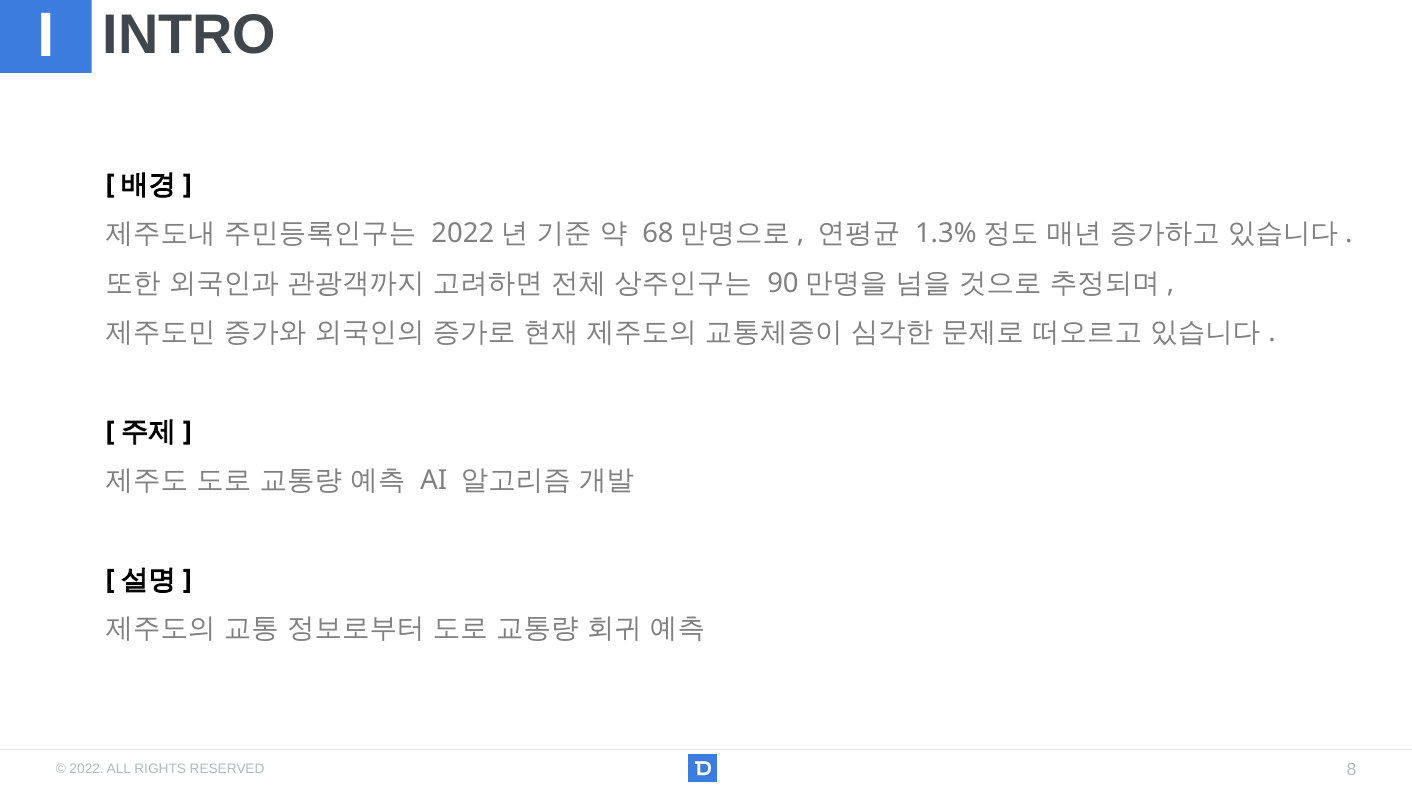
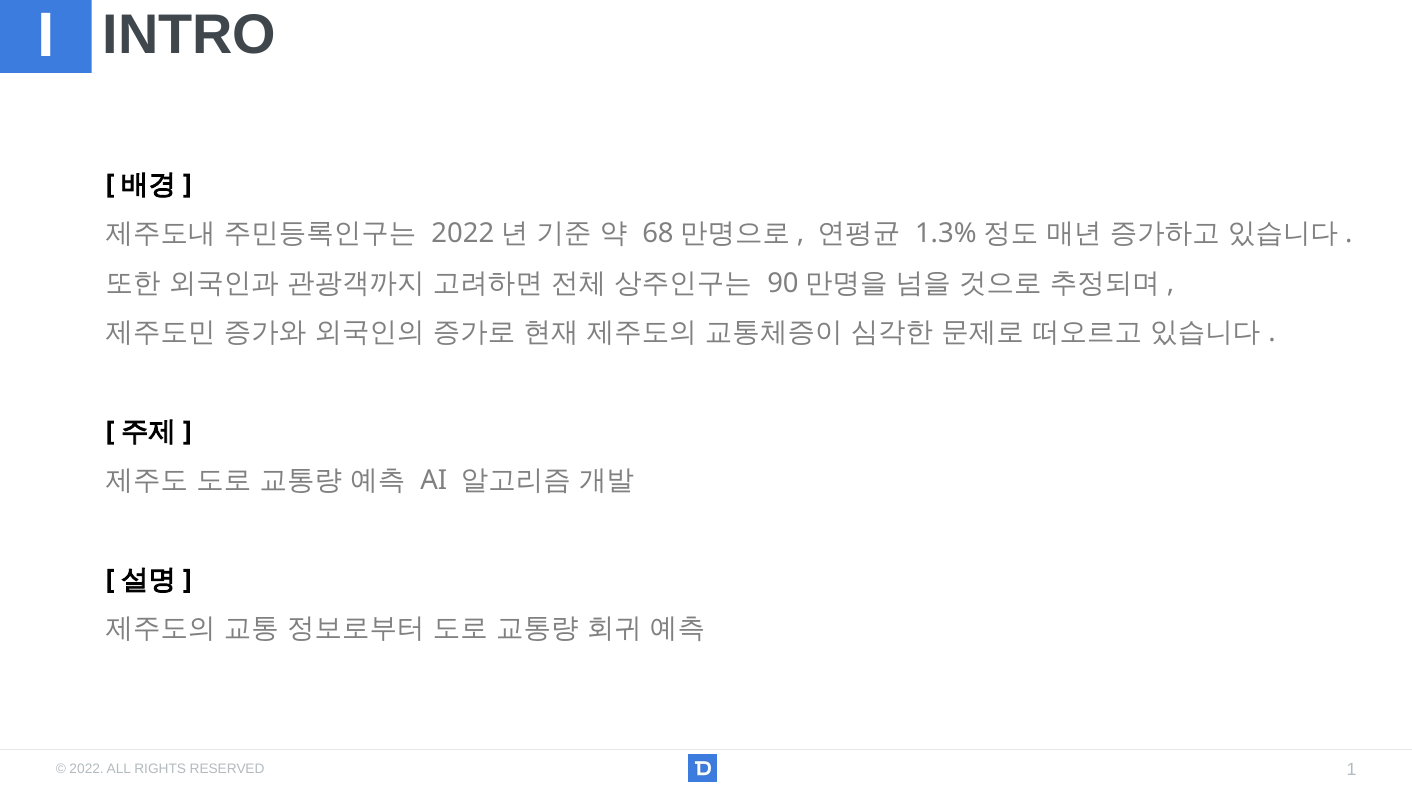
8: 8 -> 1
